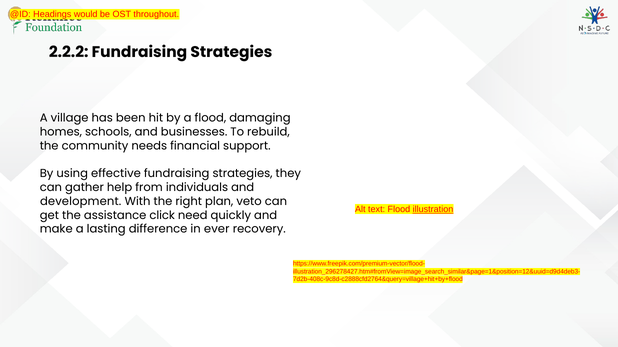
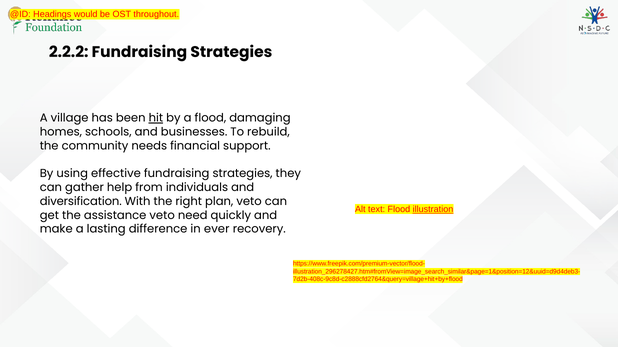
hit underline: none -> present
development: development -> diversification
assistance click: click -> veto
